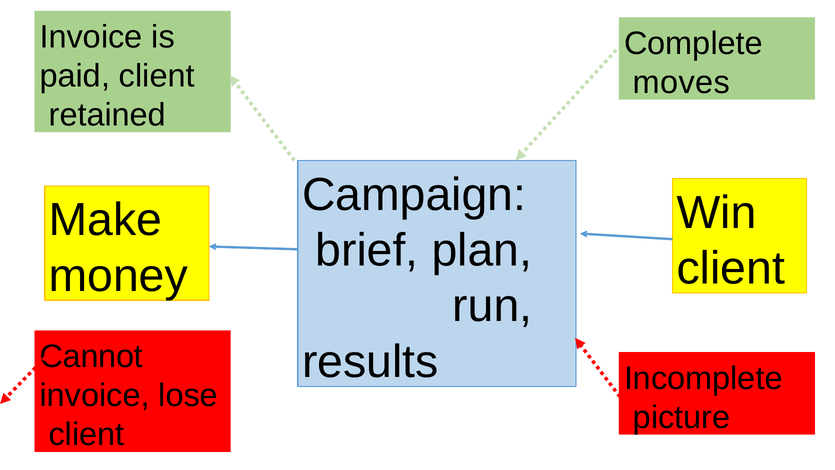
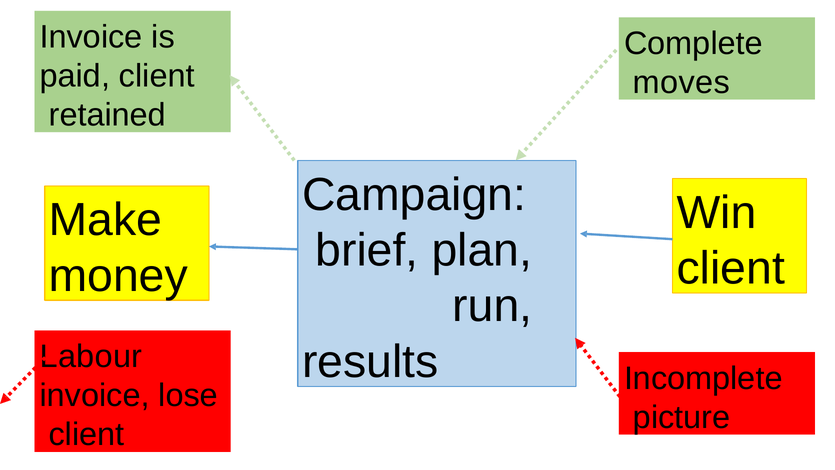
Cannot: Cannot -> Labour
